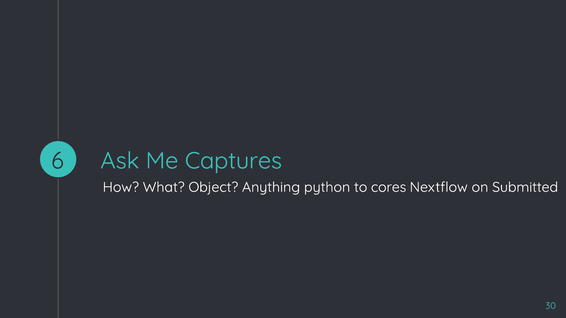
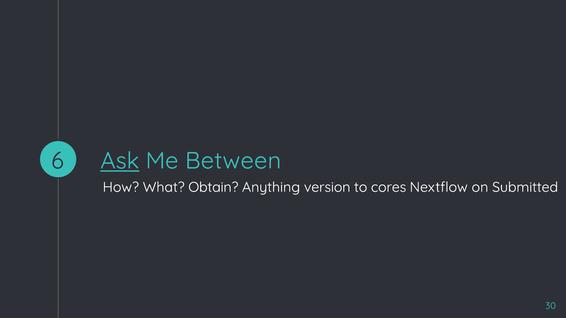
Ask underline: none -> present
Captures: Captures -> Between
Object: Object -> Obtain
python: python -> version
